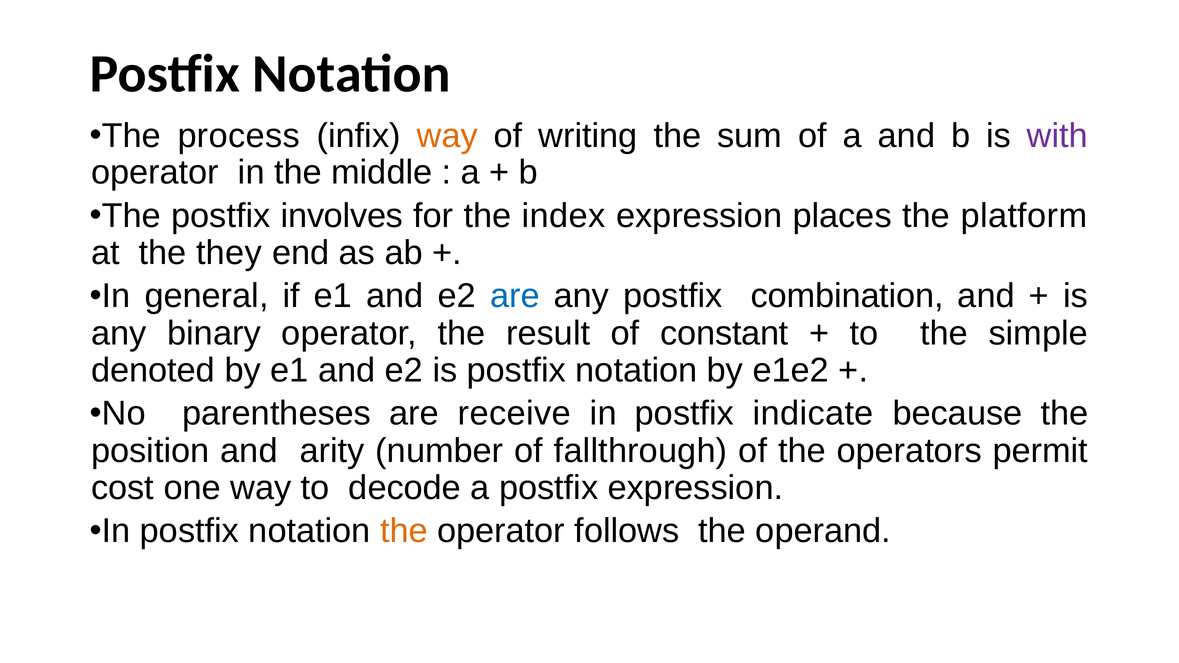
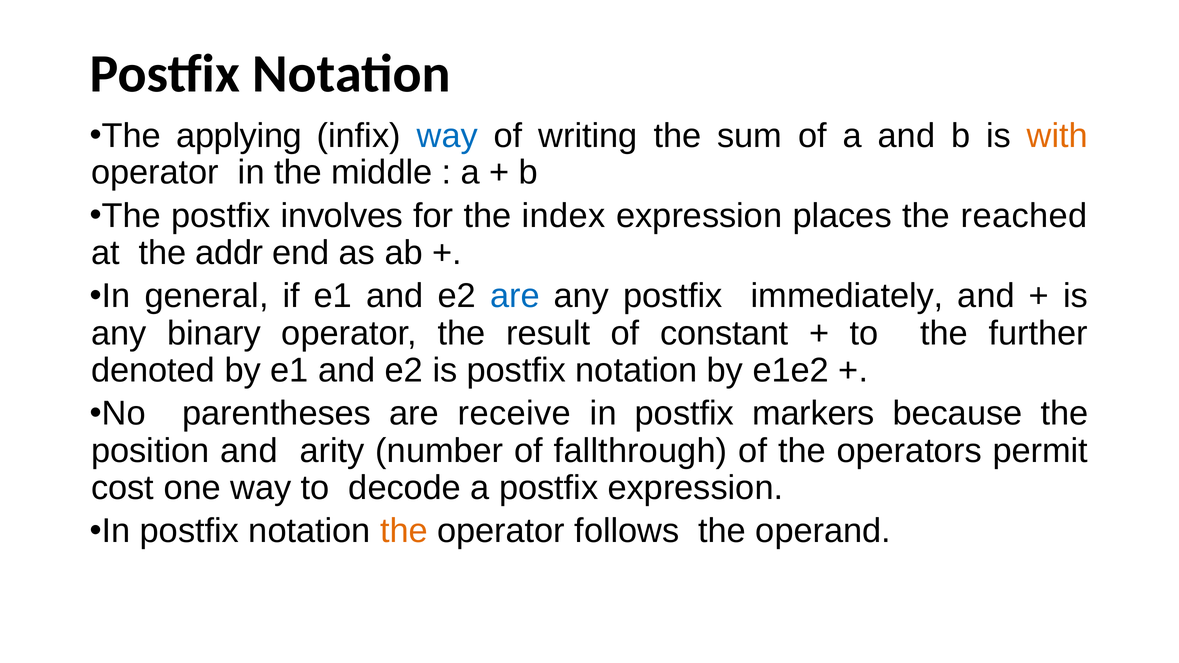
process: process -> applying
way at (447, 136) colour: orange -> blue
with colour: purple -> orange
platform: platform -> reached
they: they -> addr
combination: combination -> immediately
simple: simple -> further
indicate: indicate -> markers
